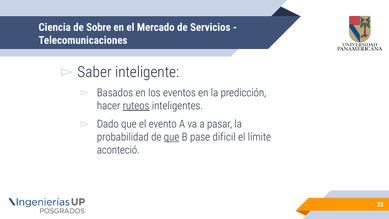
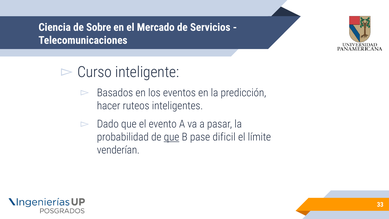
Saber: Saber -> Curso
ruteos underline: present -> none
aconteció: aconteció -> venderían
